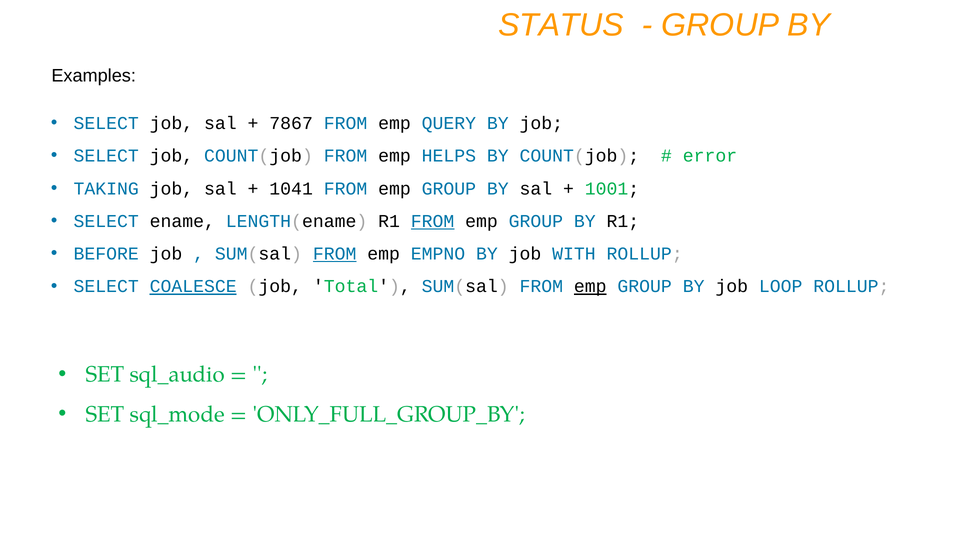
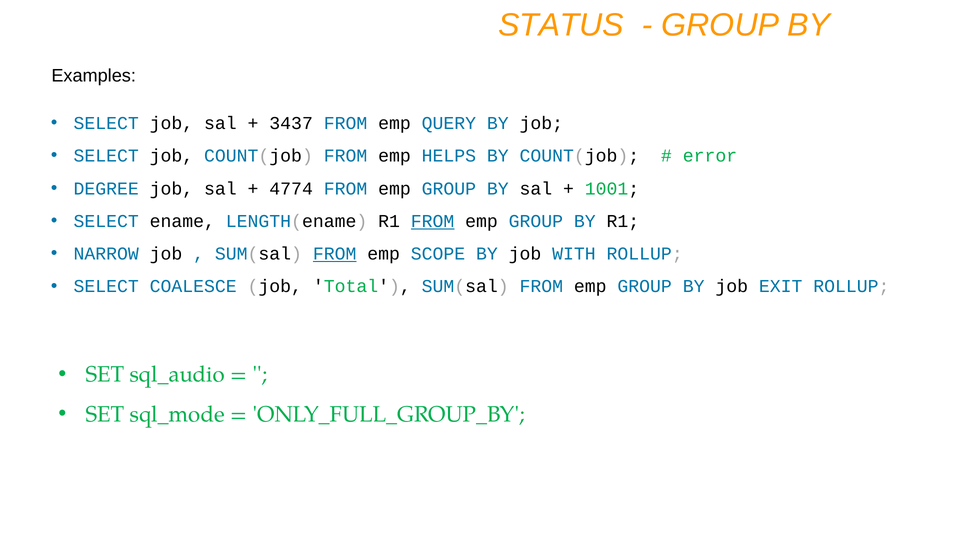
7867: 7867 -> 3437
TAKING: TAKING -> DEGREE
1041: 1041 -> 4774
BEFORE: BEFORE -> NARROW
EMPNO: EMPNO -> SCOPE
COALESCE underline: present -> none
emp at (590, 286) underline: present -> none
LOOP: LOOP -> EXIT
